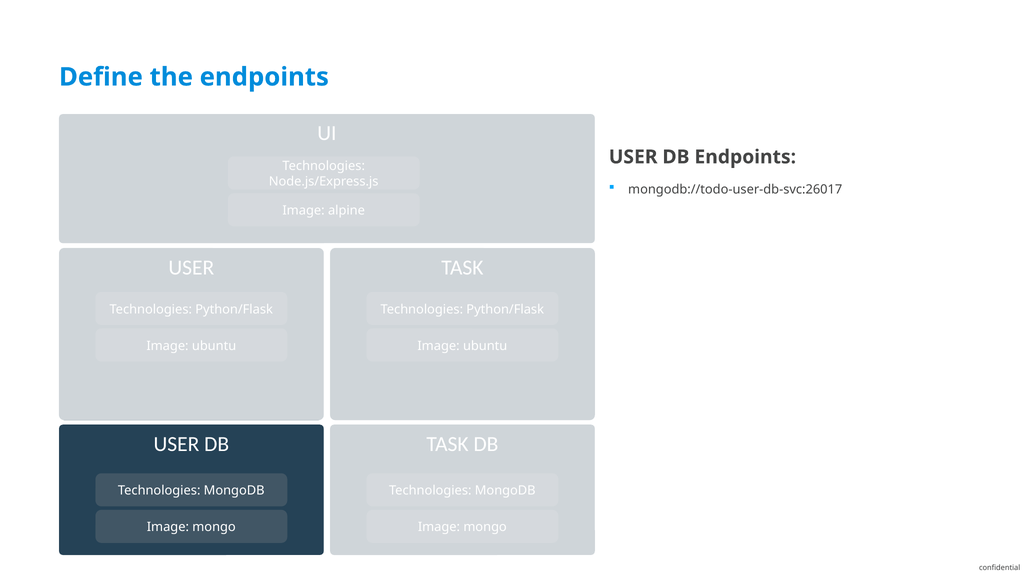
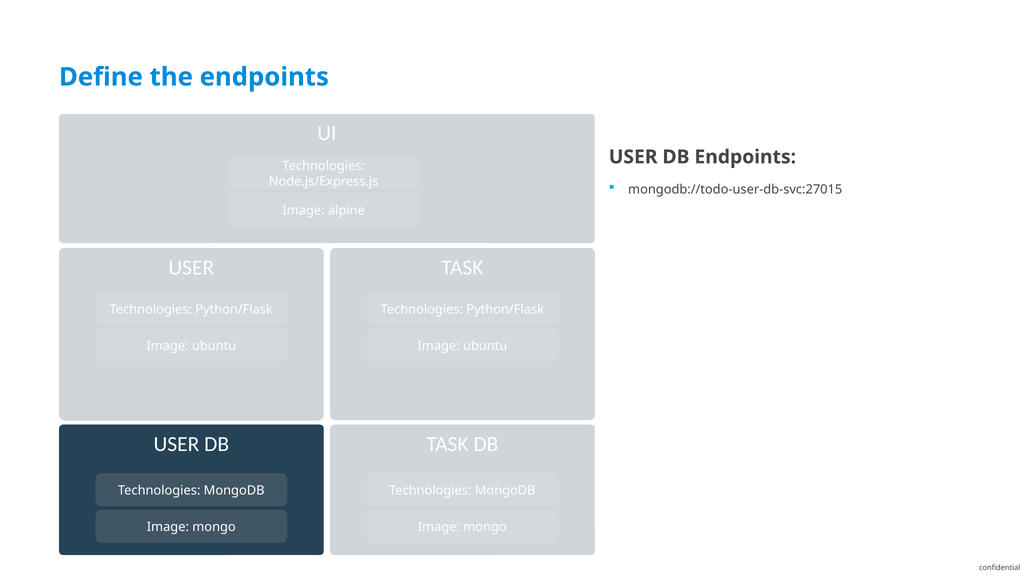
mongodb://todo-user-db-svc:26017: mongodb://todo-user-db-svc:26017 -> mongodb://todo-user-db-svc:27015
